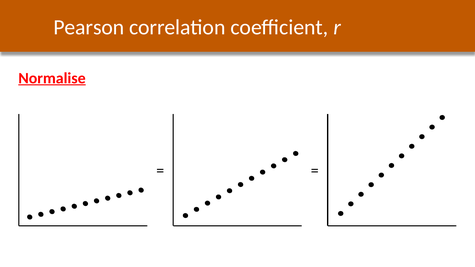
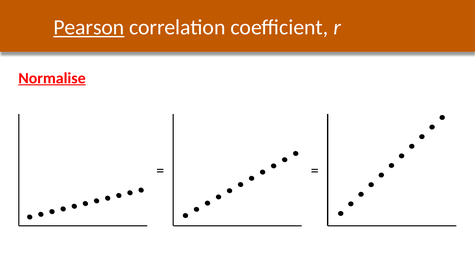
Pearson underline: none -> present
